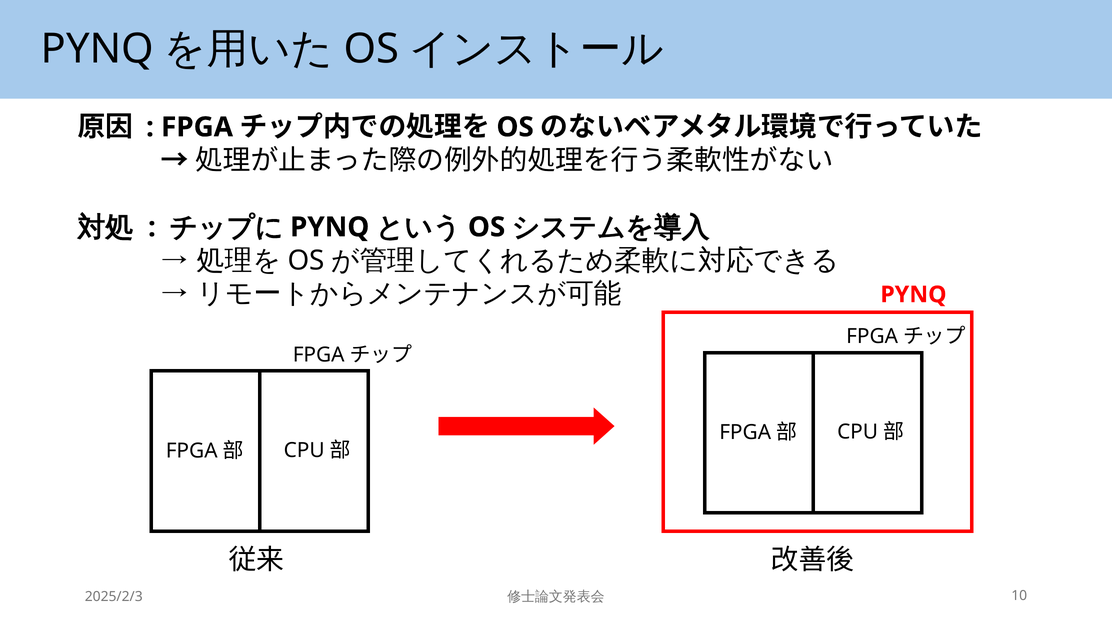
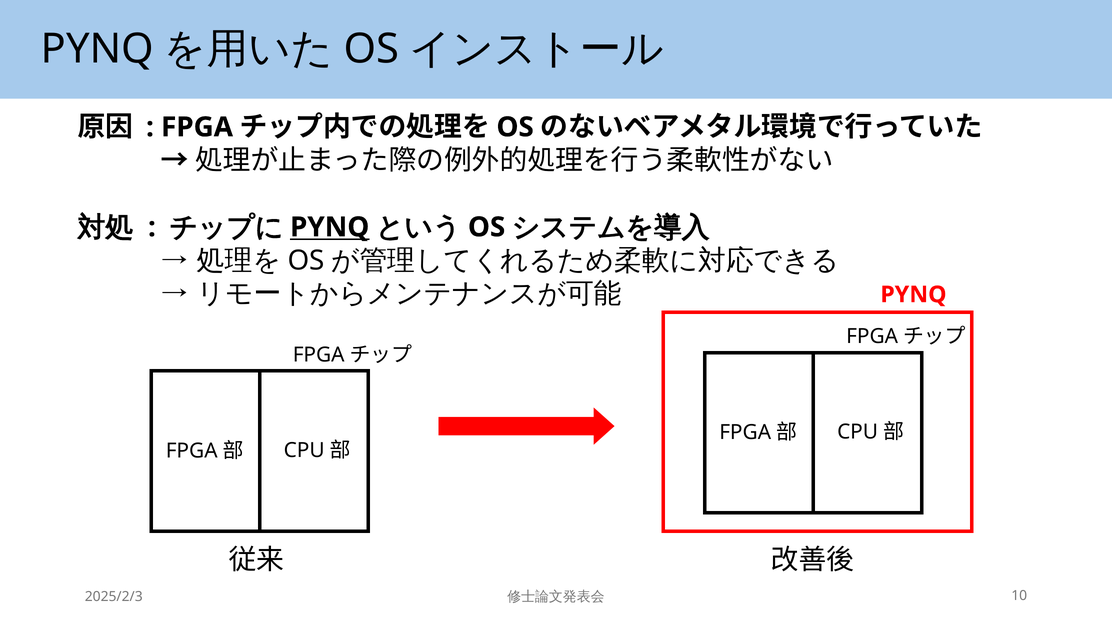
PYNQ at (330, 227) underline: none -> present
